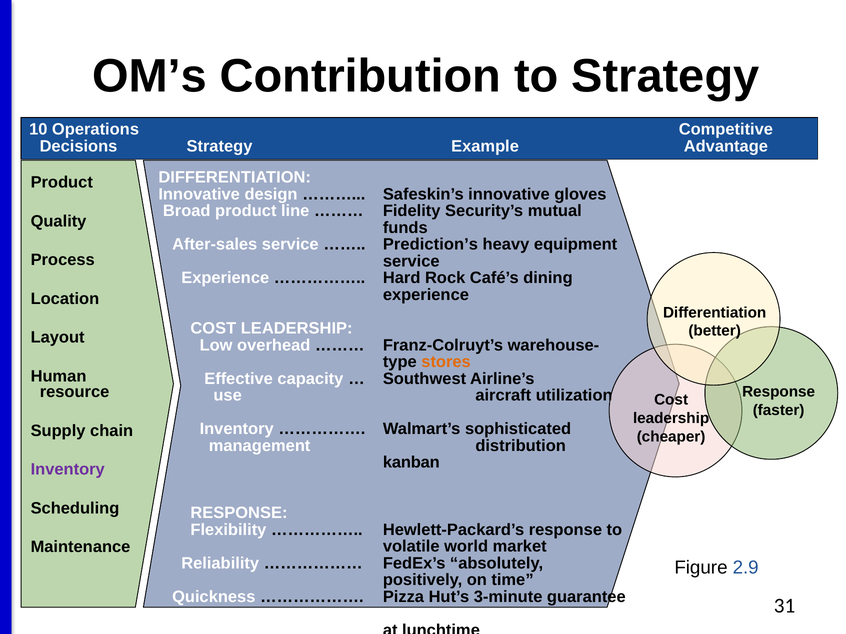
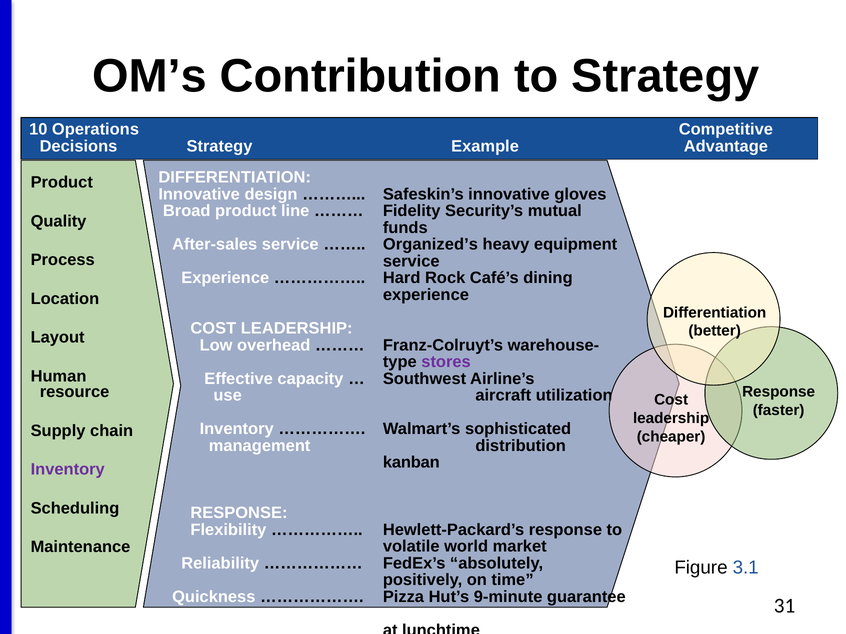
Prediction’s: Prediction’s -> Organized’s
stores colour: orange -> purple
2.9: 2.9 -> 3.1
3-minute: 3-minute -> 9-minute
